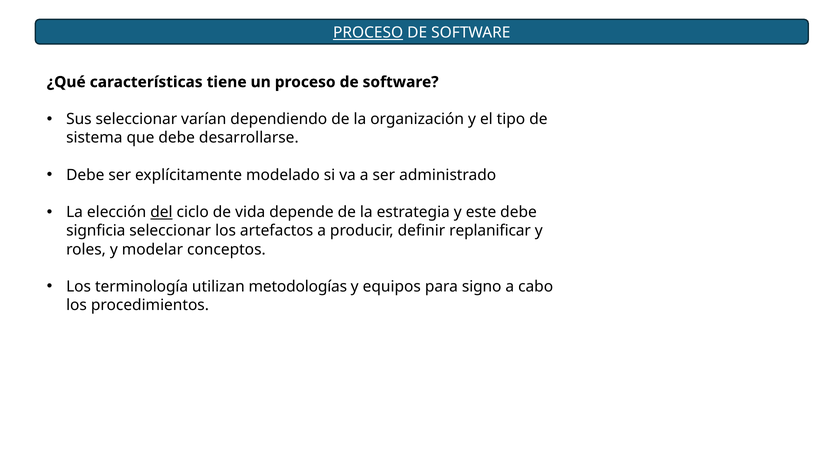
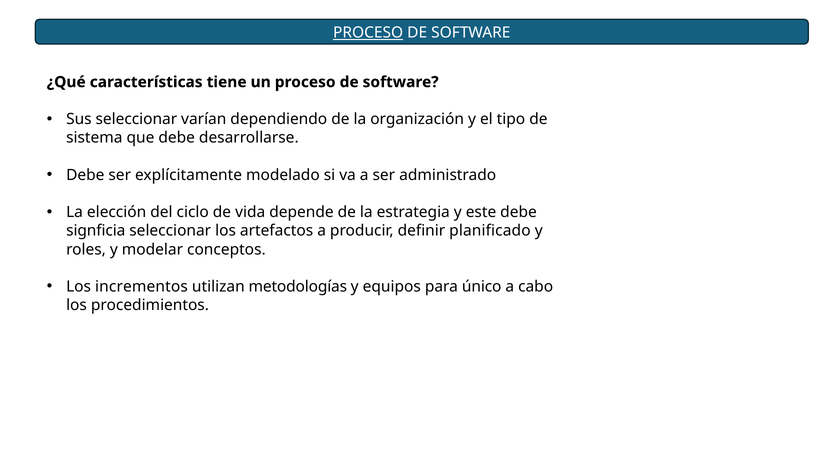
del underline: present -> none
replanificar: replanificar -> planificado
terminología: terminología -> incrementos
signo: signo -> único
